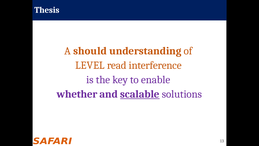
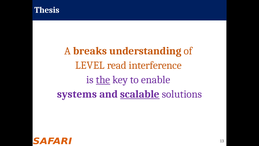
should: should -> breaks
the underline: none -> present
whether: whether -> systems
